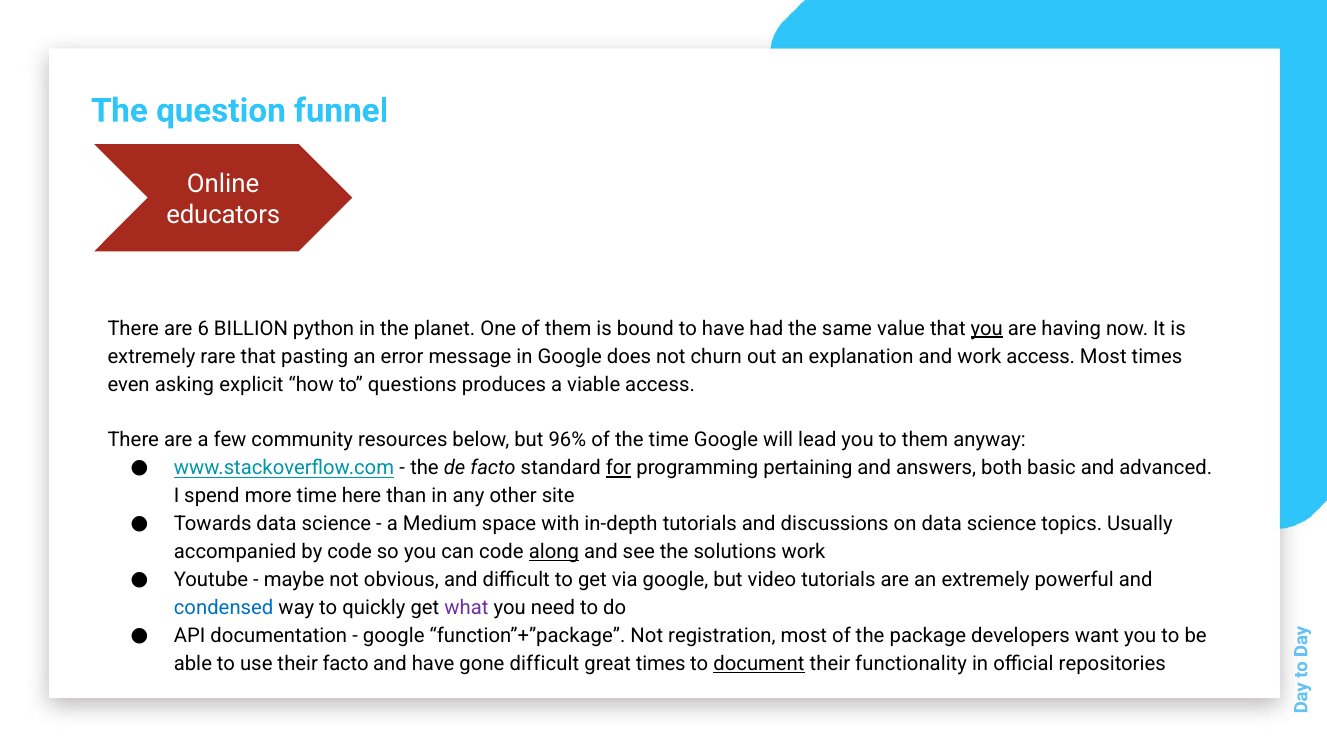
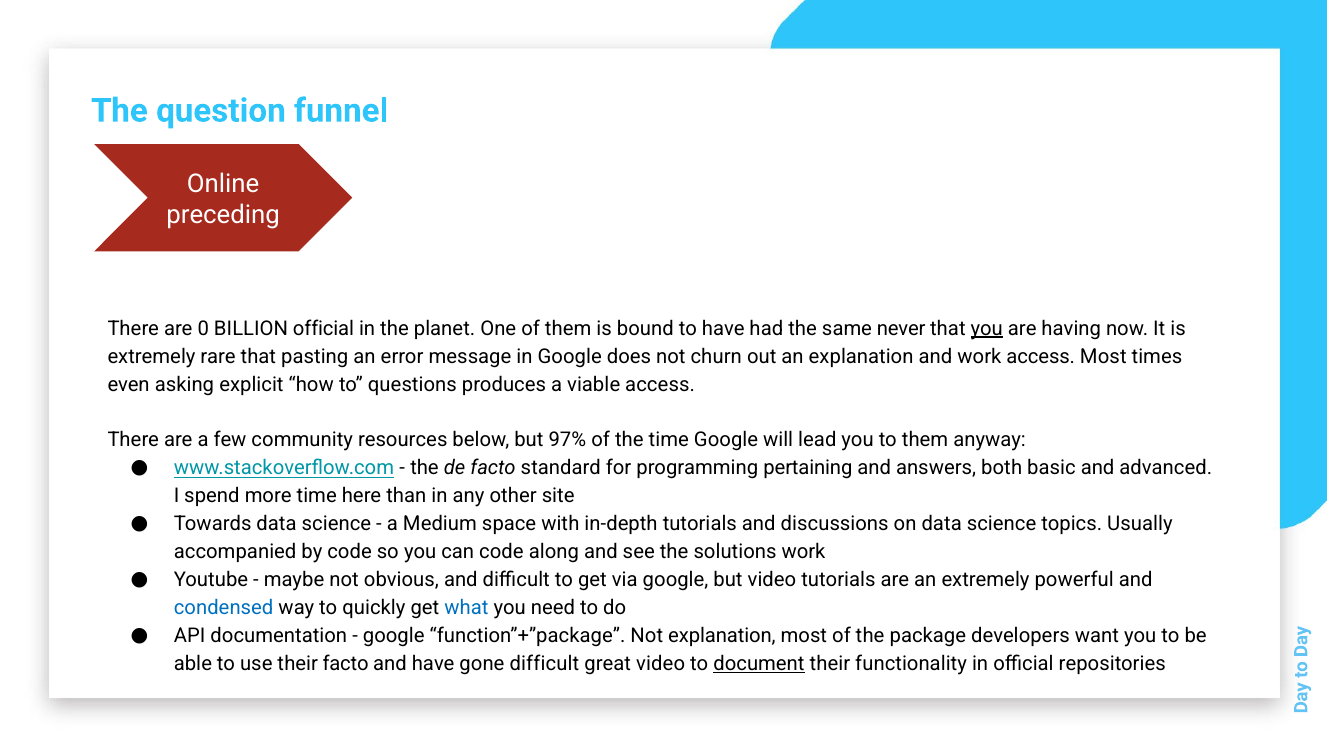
educators: educators -> preceding
6: 6 -> 0
BILLION python: python -> official
value: value -> never
96%: 96% -> 97%
for underline: present -> none
along underline: present -> none
what colour: purple -> blue
Not registration: registration -> explanation
great times: times -> video
